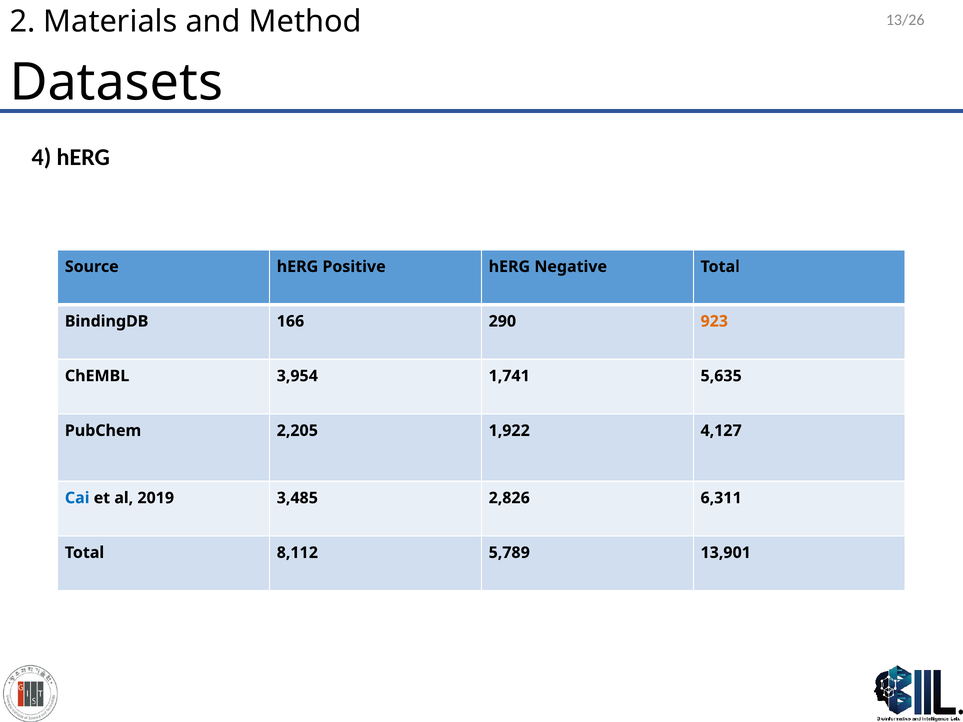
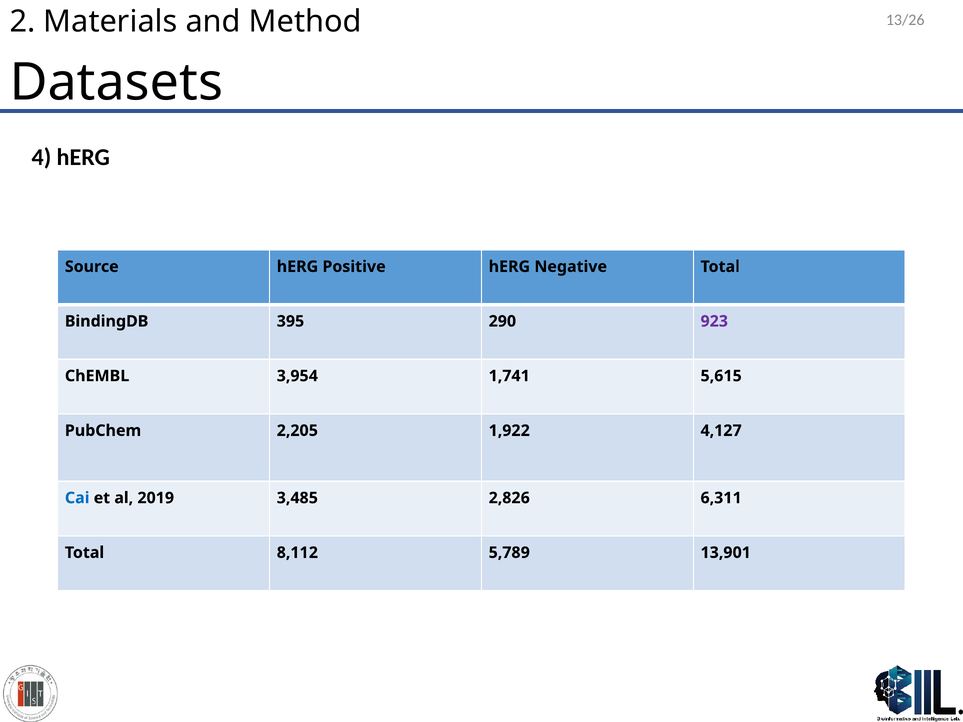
166: 166 -> 395
923 colour: orange -> purple
5,635: 5,635 -> 5,615
